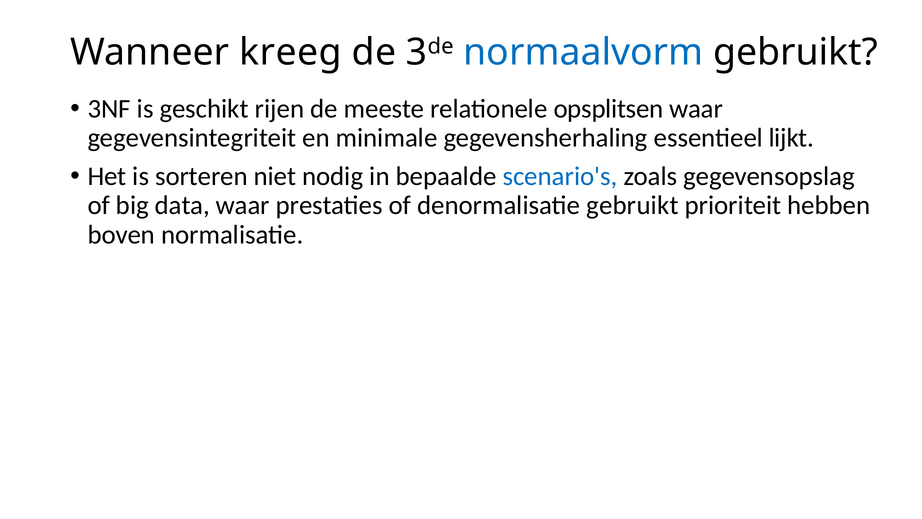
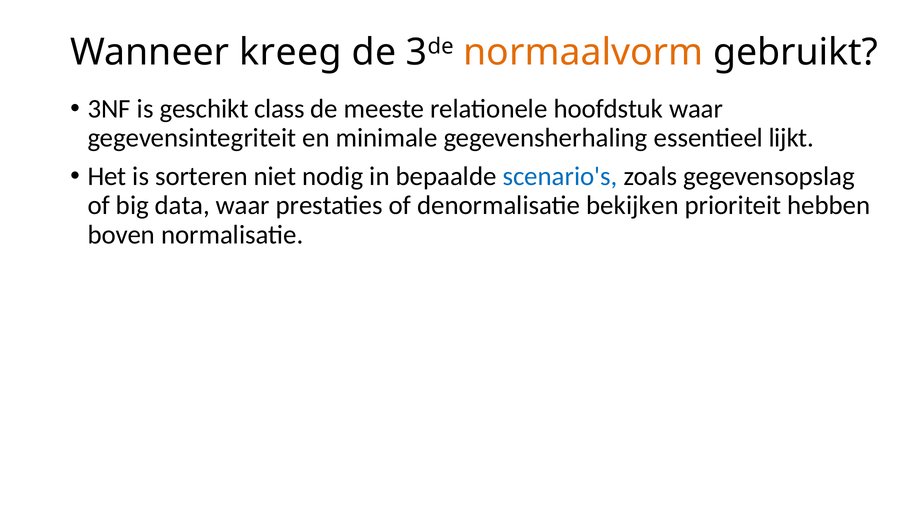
normaalvorm colour: blue -> orange
rijen: rijen -> class
opsplitsen: opsplitsen -> hoofdstuk
denormalisatie gebruikt: gebruikt -> bekijken
